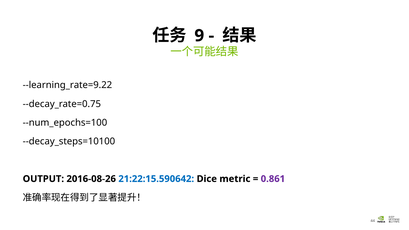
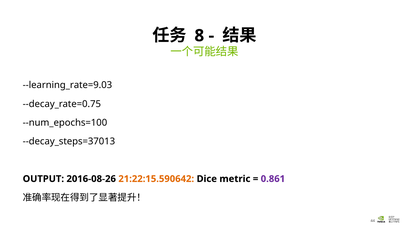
9: 9 -> 8
--learning_rate=9.22: --learning_rate=9.22 -> --learning_rate=9.03
--decay_steps=10100: --decay_steps=10100 -> --decay_steps=37013
21:22:15.590642 colour: blue -> orange
